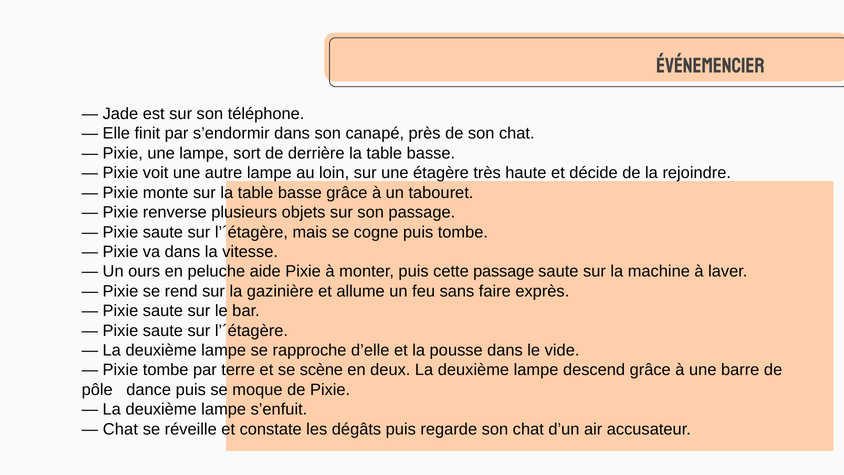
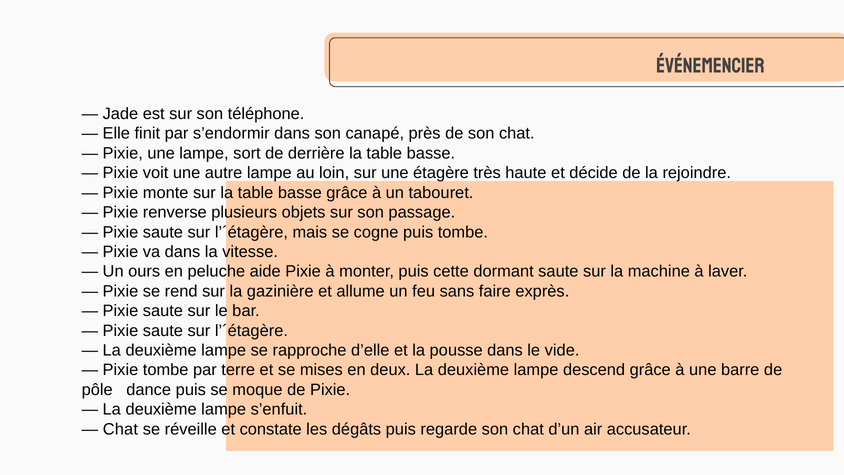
cette passage: passage -> dormant
scène: scène -> mises
